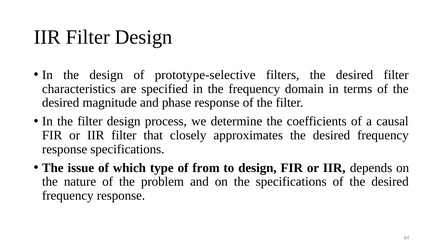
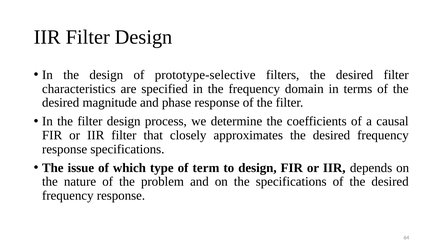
from: from -> term
